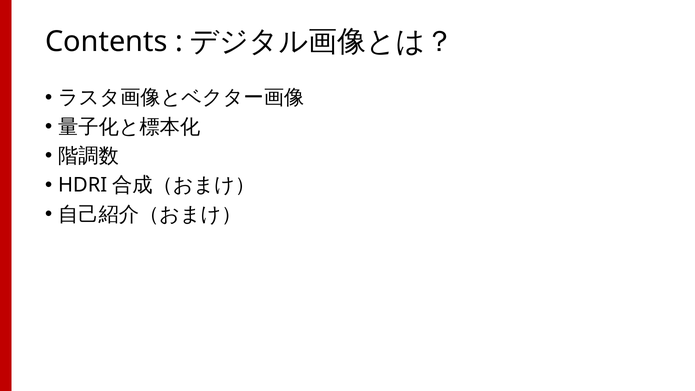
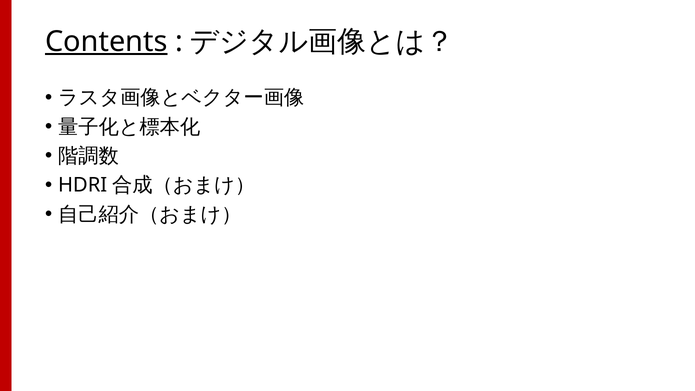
Contents underline: none -> present
